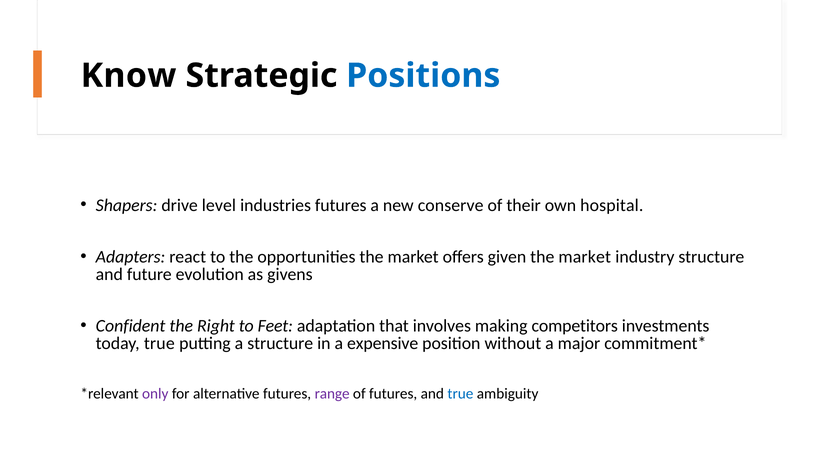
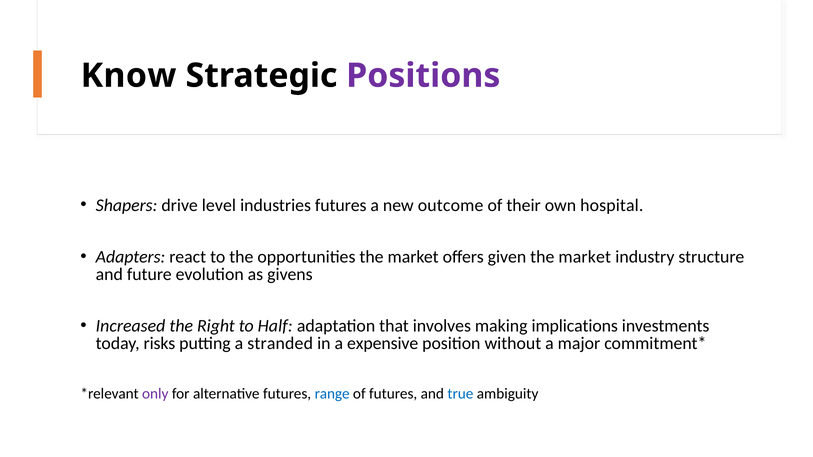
Positions colour: blue -> purple
conserve: conserve -> outcome
Confident: Confident -> Increased
Feet: Feet -> Half
competitors: competitors -> implications
today true: true -> risks
a structure: structure -> stranded
range colour: purple -> blue
